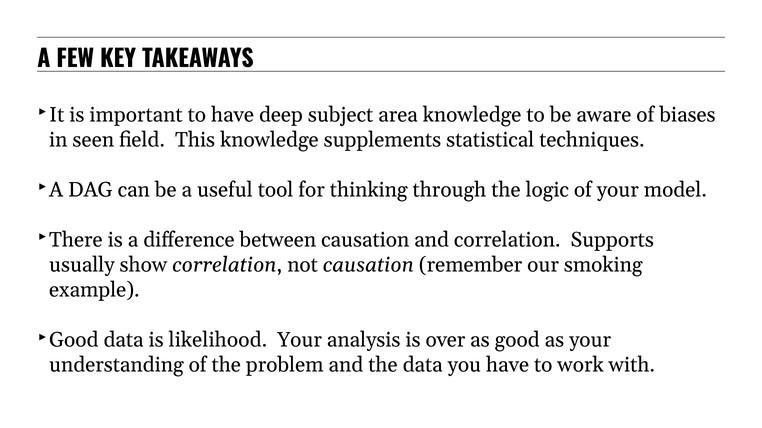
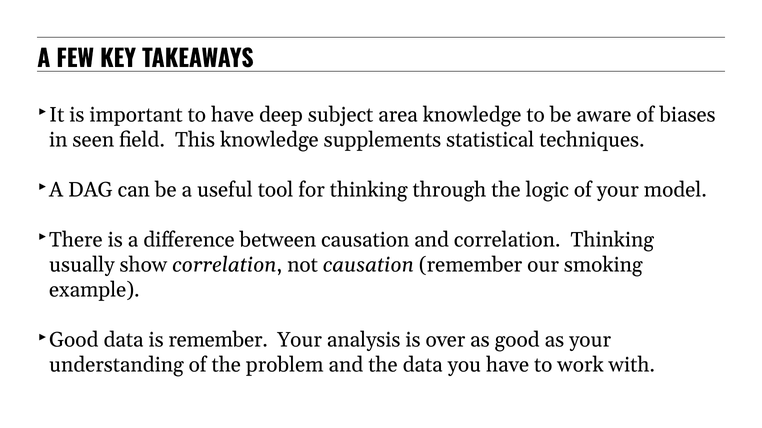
correlation Supports: Supports -> Thinking
is likelihood: likelihood -> remember
